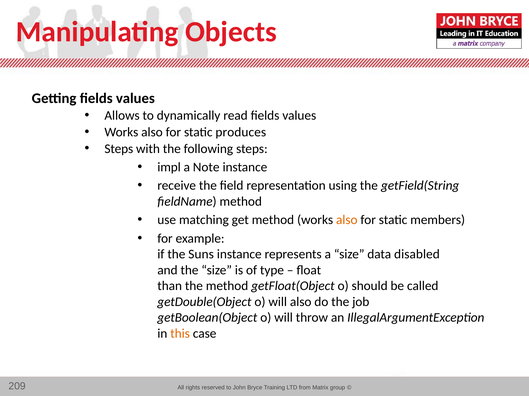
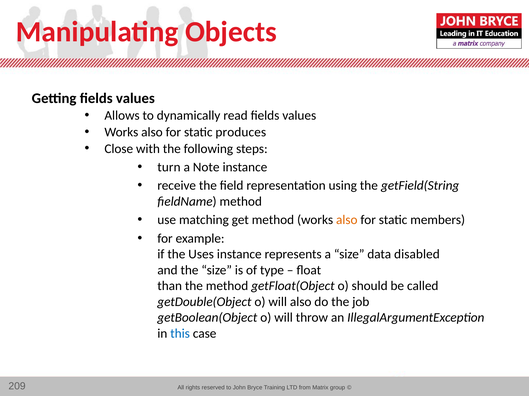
Steps at (119, 149): Steps -> Close
impl: impl -> turn
Suns: Suns -> Uses
this colour: orange -> blue
